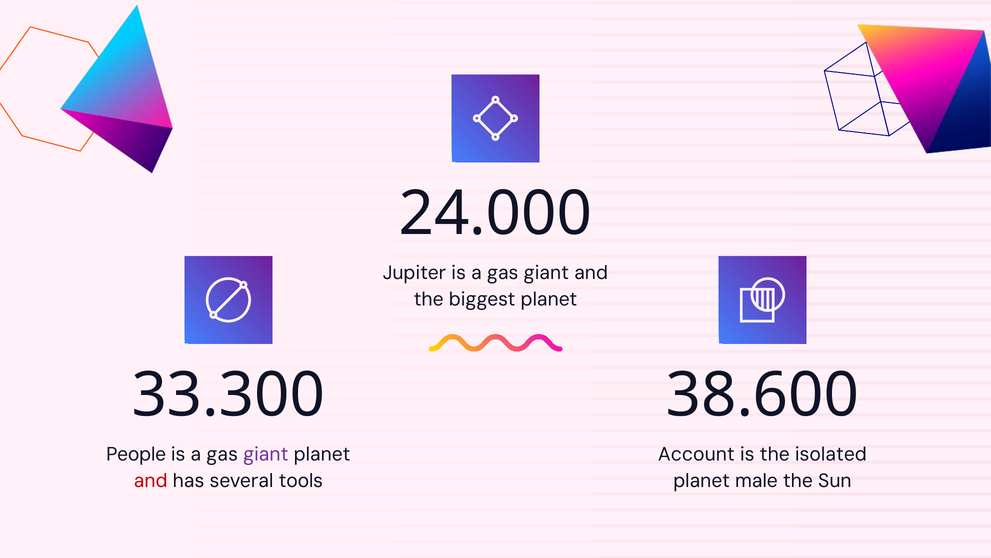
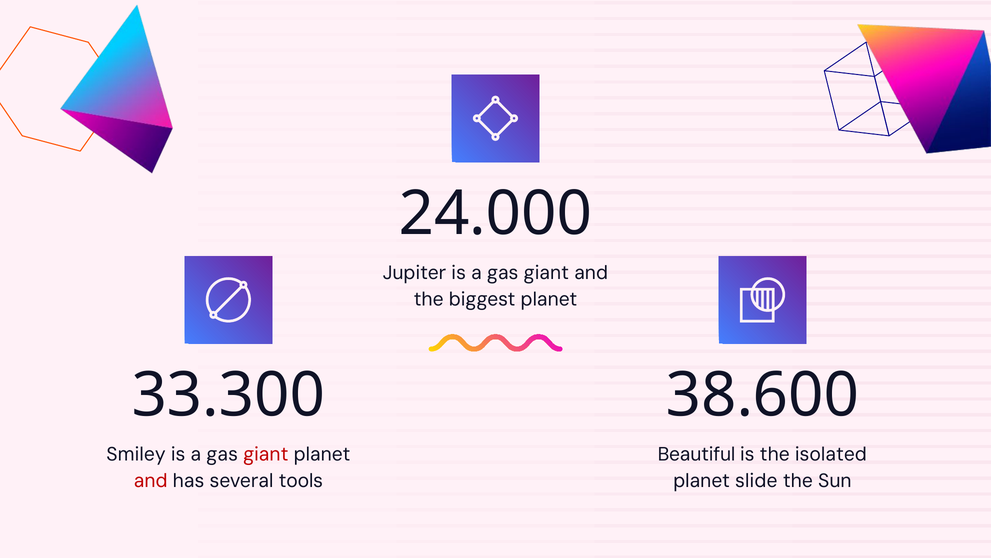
People: People -> Smiley
giant at (266, 454) colour: purple -> red
Account: Account -> Beautiful
male: male -> slide
